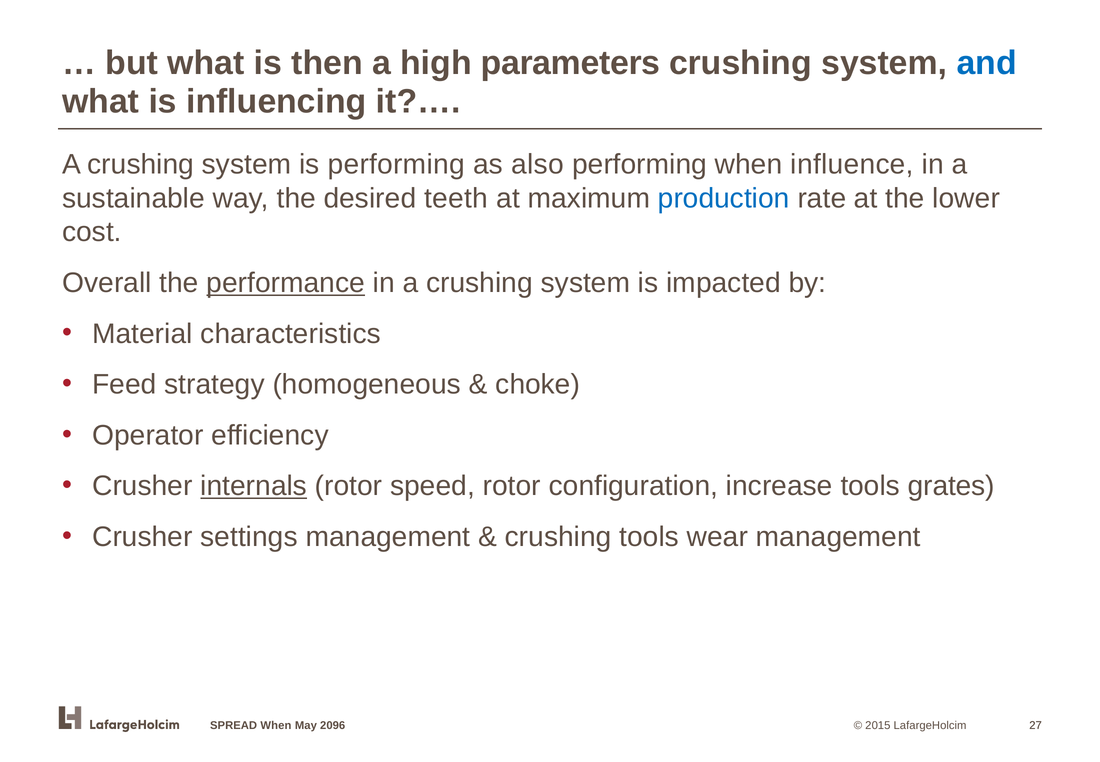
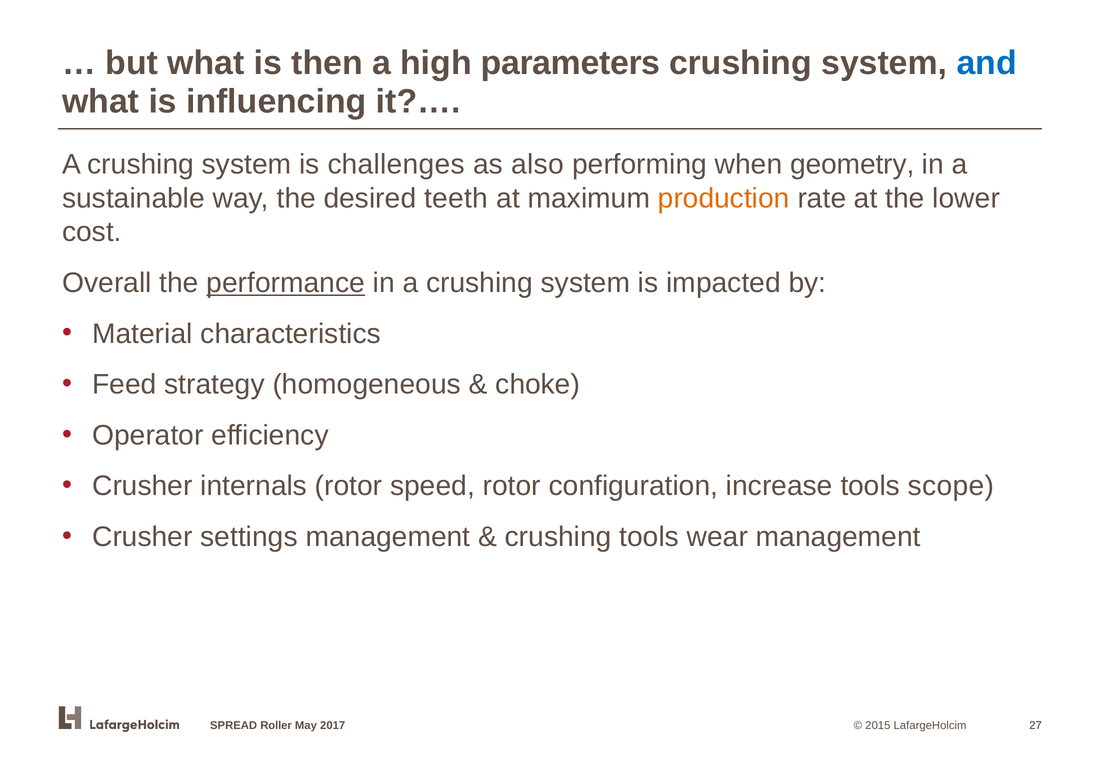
is performing: performing -> challenges
influence: influence -> geometry
production colour: blue -> orange
internals underline: present -> none
grates: grates -> scope
SPREAD When: When -> Roller
2096: 2096 -> 2017
